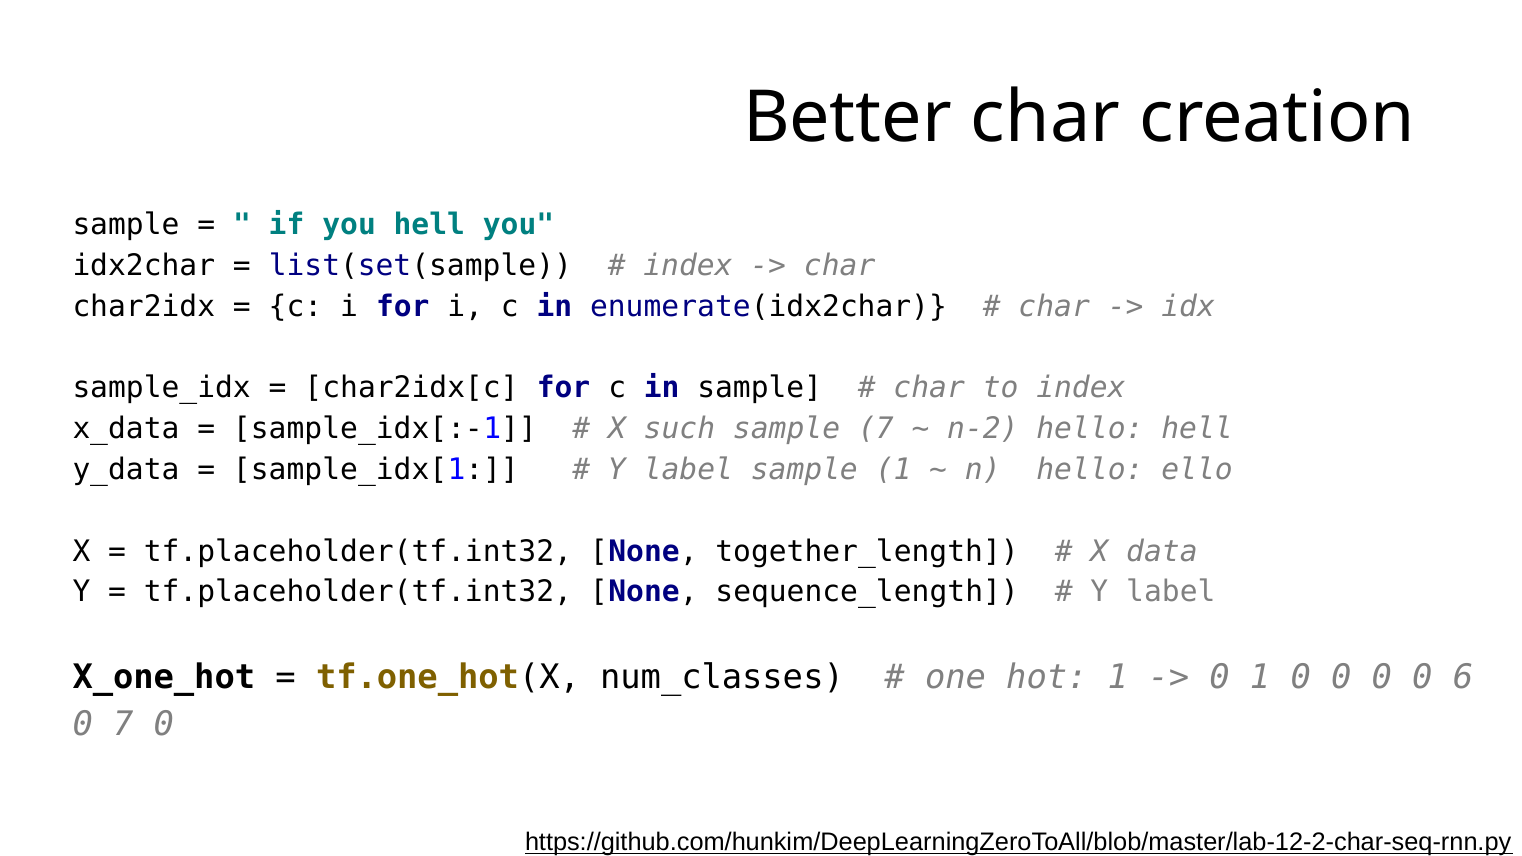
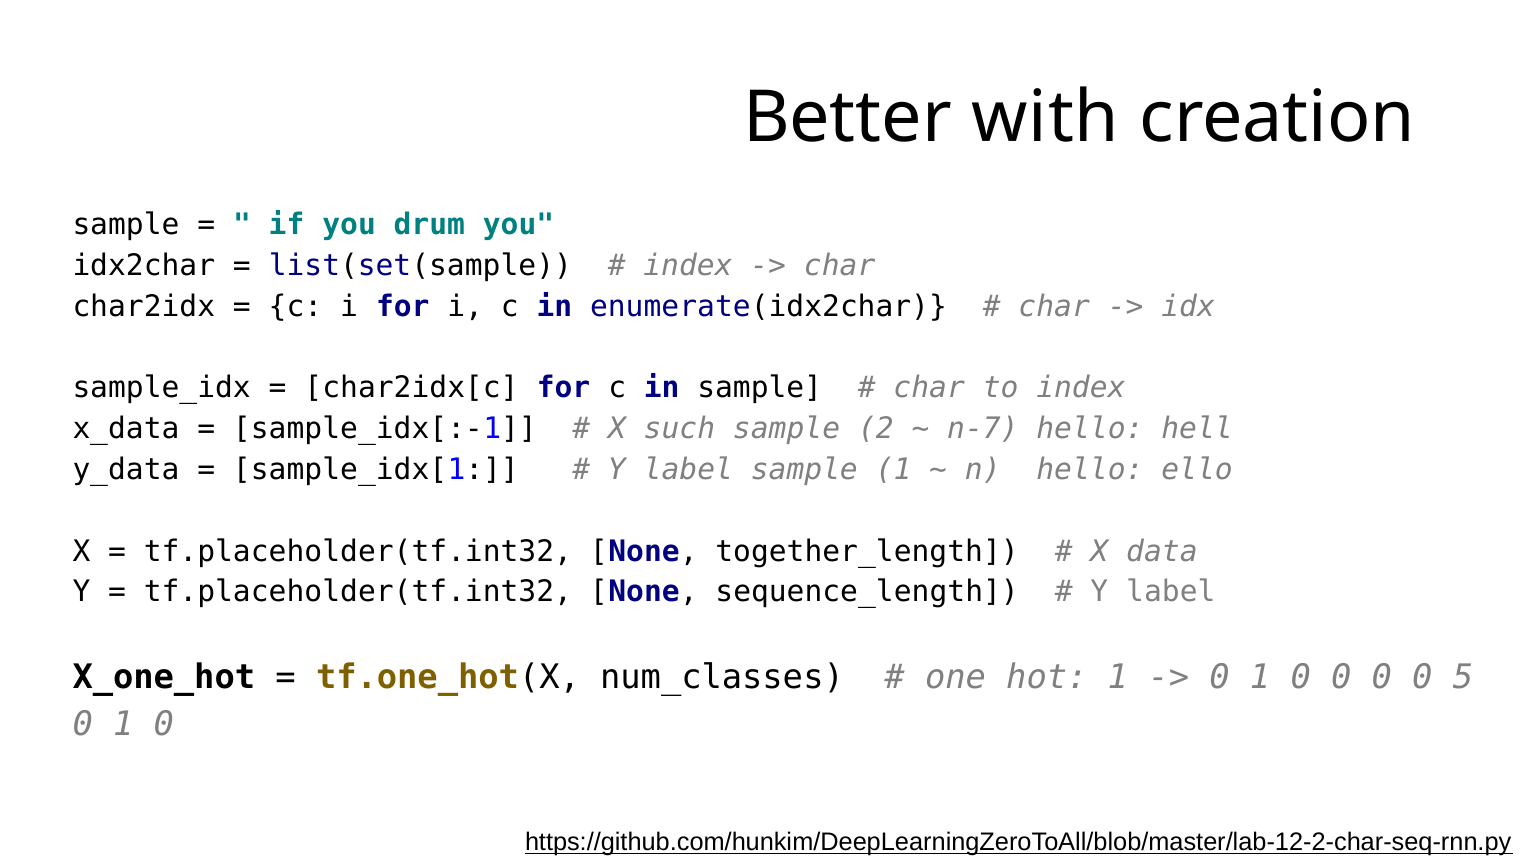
Better char: char -> with
you hell: hell -> drum
sample 7: 7 -> 2
n-2: n-2 -> n-7
6: 6 -> 5
7 at (123, 724): 7 -> 1
